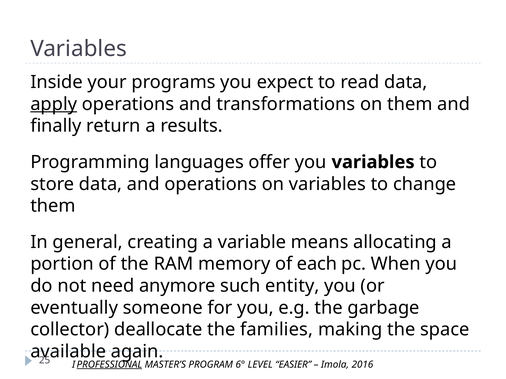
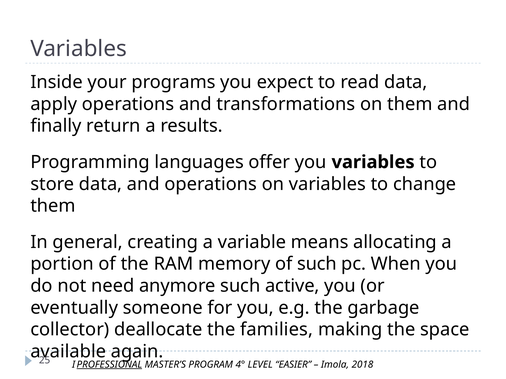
apply underline: present -> none
of each: each -> such
entity: entity -> active
6°: 6° -> 4°
2016: 2016 -> 2018
